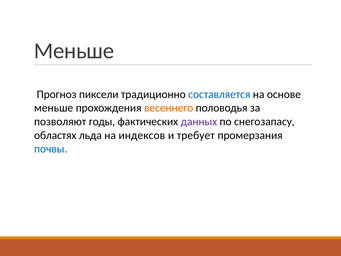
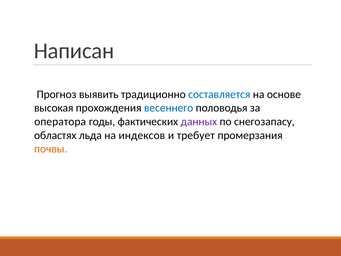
Меньше at (74, 51): Меньше -> Написан
пиксели: пиксели -> выявить
меньше at (54, 108): меньше -> высокая
весеннего colour: orange -> blue
позволяют: позволяют -> оператора
почвы colour: blue -> orange
